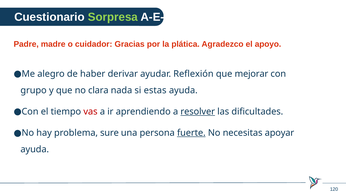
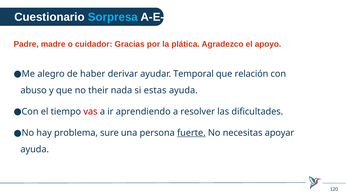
Sorpresa colour: light green -> light blue
Reflexión: Reflexión -> Temporal
mejorar: mejorar -> relación
grupo: grupo -> abuso
clara: clara -> their
resolver underline: present -> none
